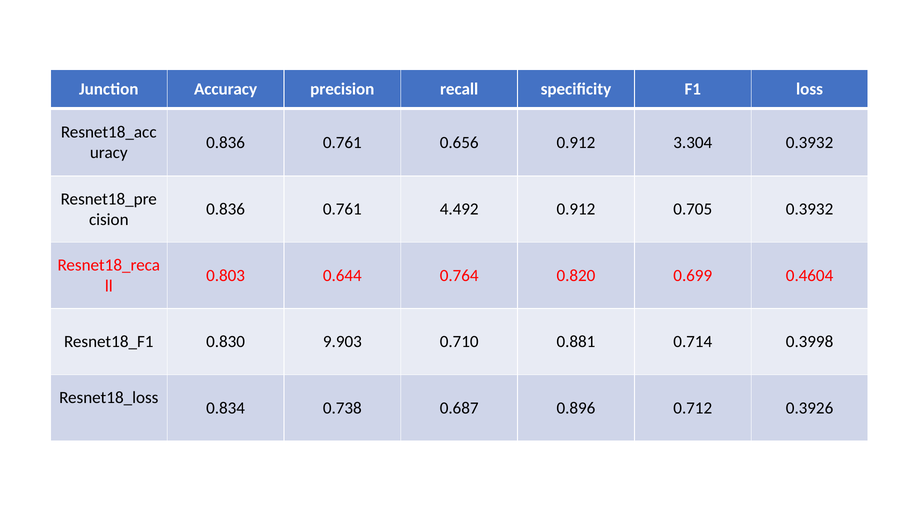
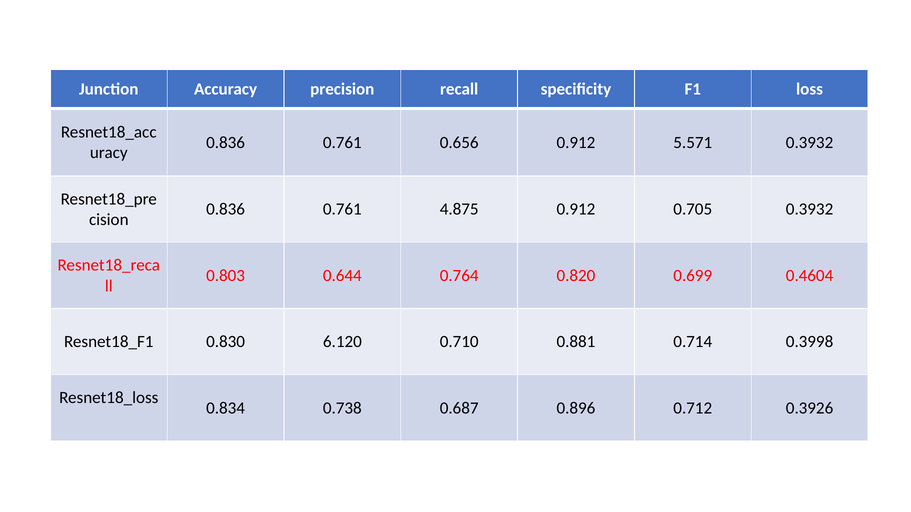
3.304: 3.304 -> 5.571
4.492: 4.492 -> 4.875
9.903: 9.903 -> 6.120
